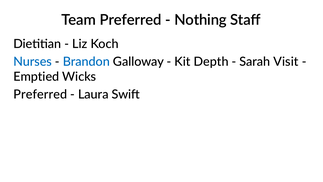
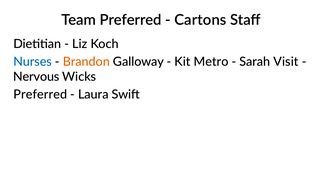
Nothing: Nothing -> Cartons
Brandon colour: blue -> orange
Depth: Depth -> Metro
Emptied: Emptied -> Nervous
